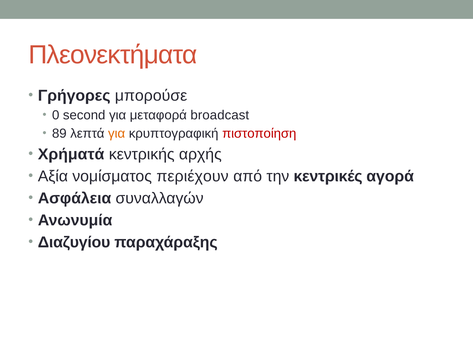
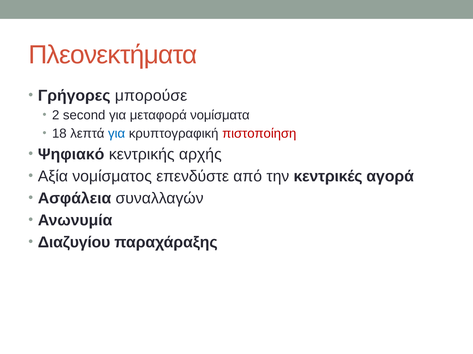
0: 0 -> 2
broadcast: broadcast -> νομίσματα
89: 89 -> 18
για at (117, 134) colour: orange -> blue
Χρήματά: Χρήματά -> Ψηφιακό
περιέχουν: περιέχουν -> επενδύστε
